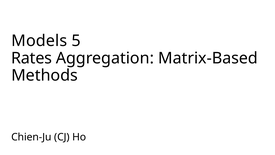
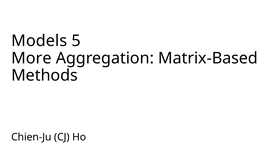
Rates: Rates -> More
